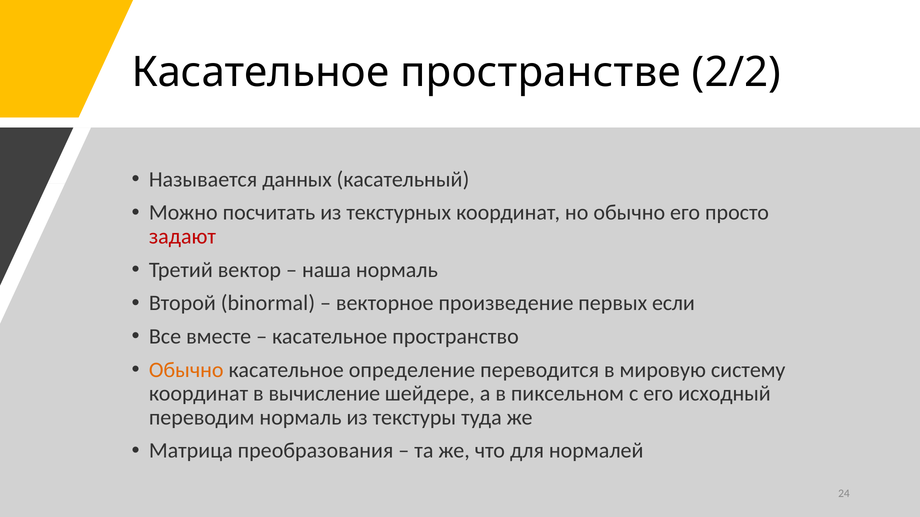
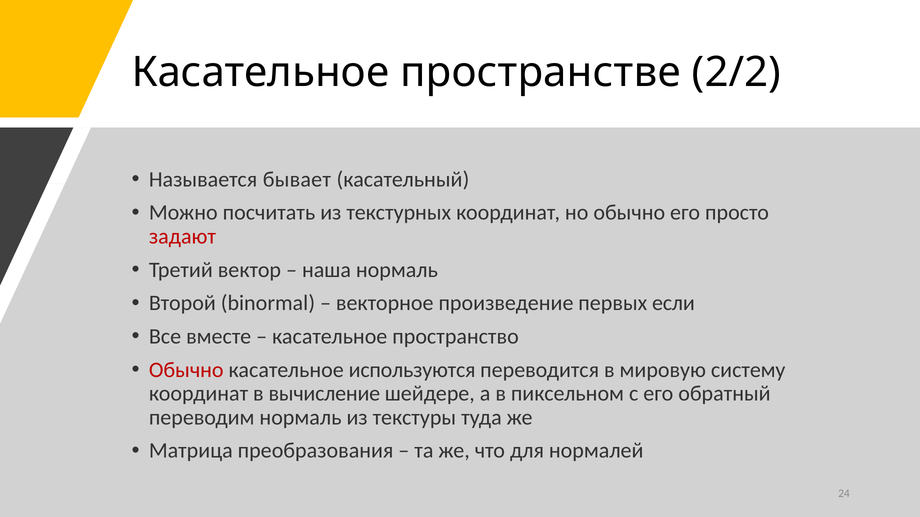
данных: данных -> бывает
Обычно at (186, 370) colour: orange -> red
определение: определение -> используются
исходный: исходный -> обратный
